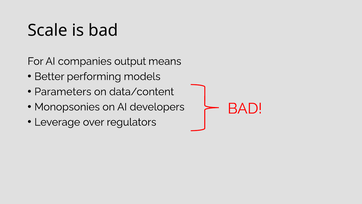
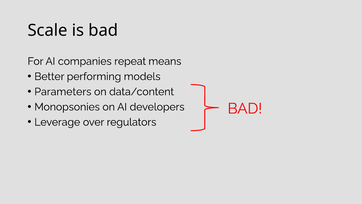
output: output -> repeat
